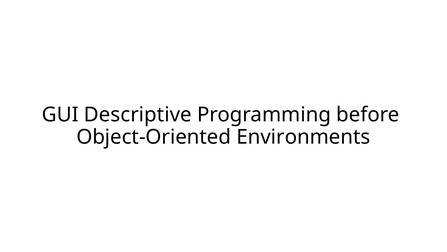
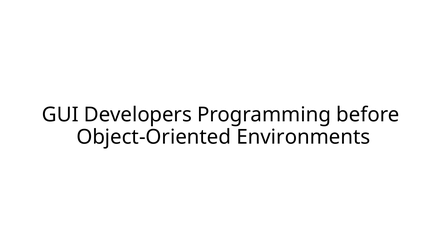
Descriptive: Descriptive -> Developers
